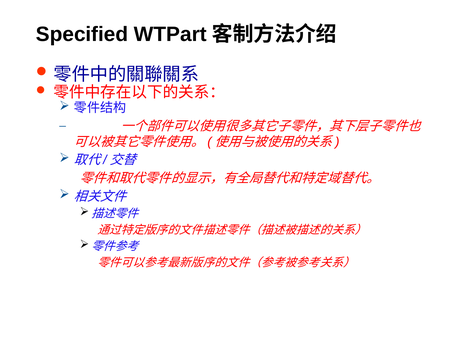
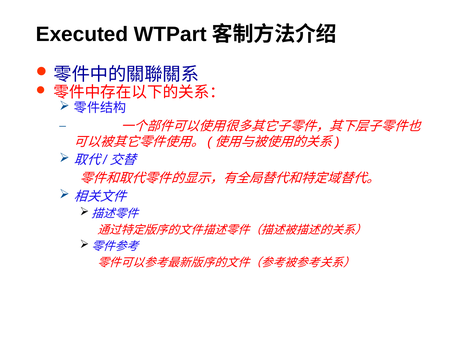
Specified: Specified -> Executed
